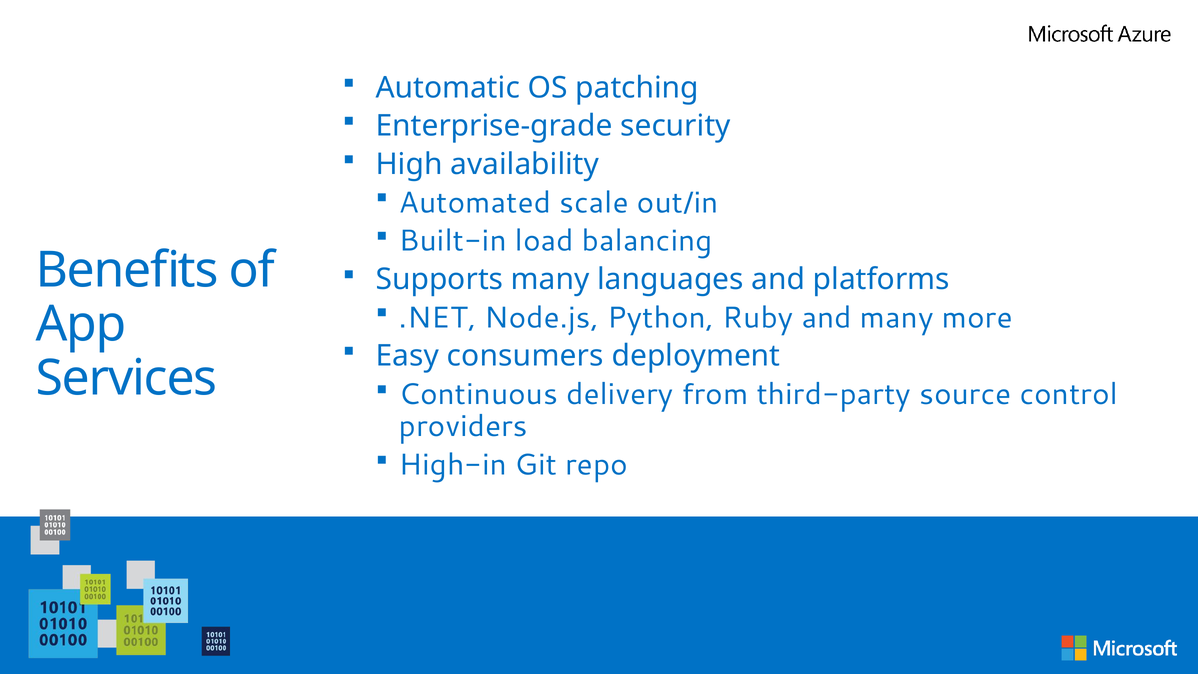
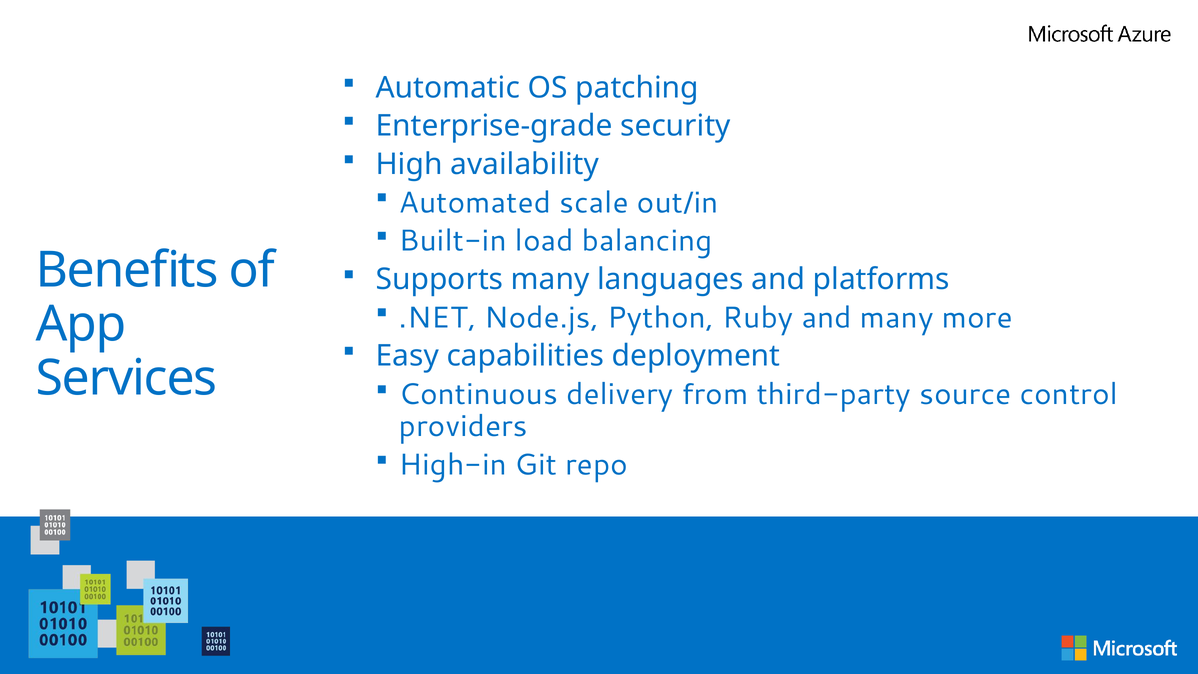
consumers: consumers -> capabilities
